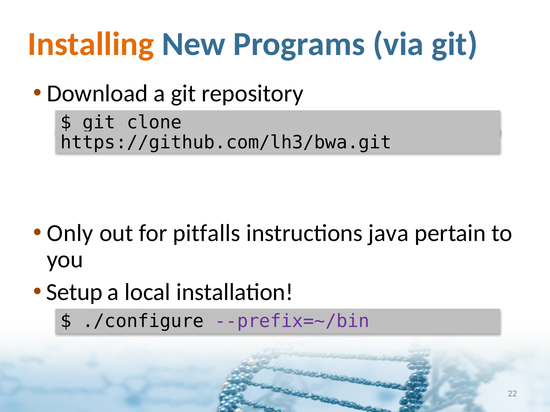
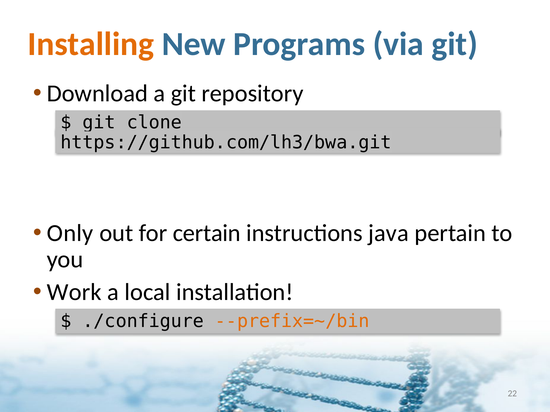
pitfalls: pitfalls -> certain
Setup: Setup -> Work
--prefix=~/bin colour: purple -> orange
